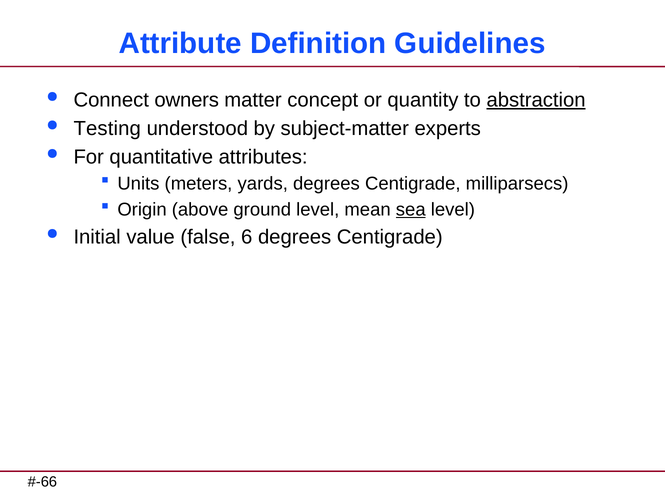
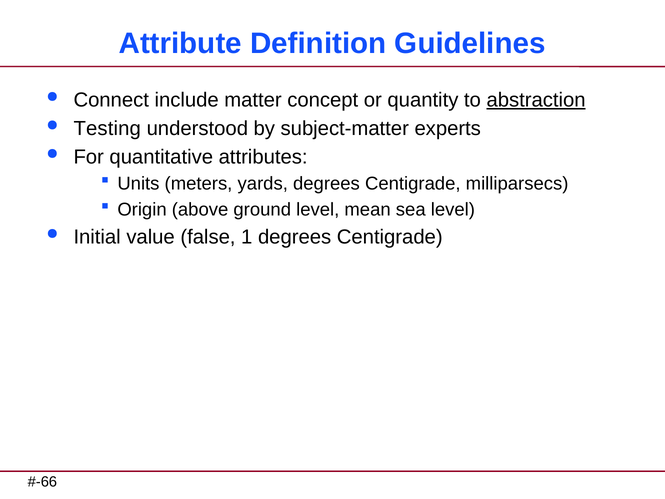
owners: owners -> include
sea underline: present -> none
6: 6 -> 1
